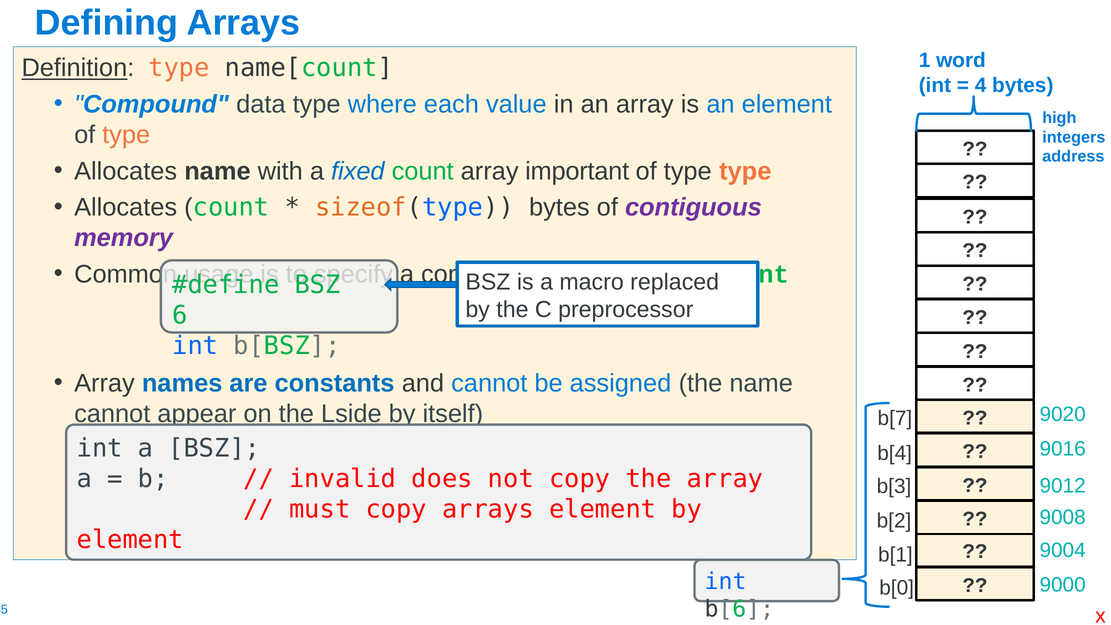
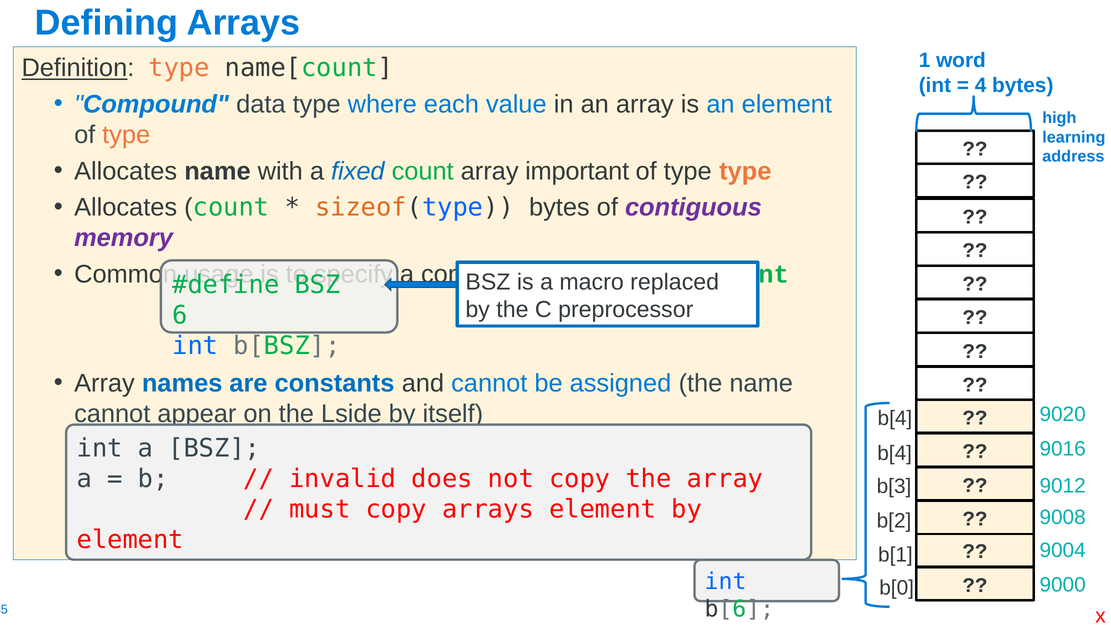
integers: integers -> learning
b[7 at (895, 418): b[7 -> b[4
